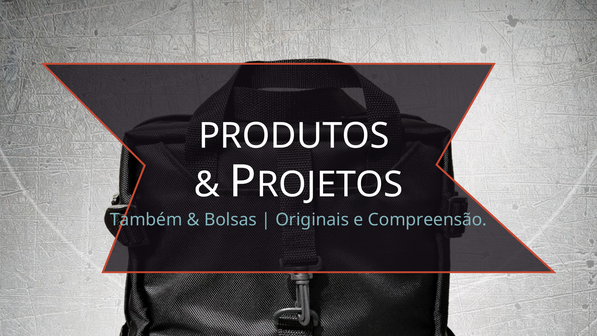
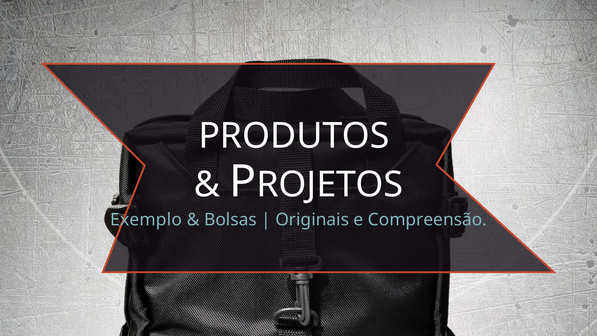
Também: Também -> Exemplo
